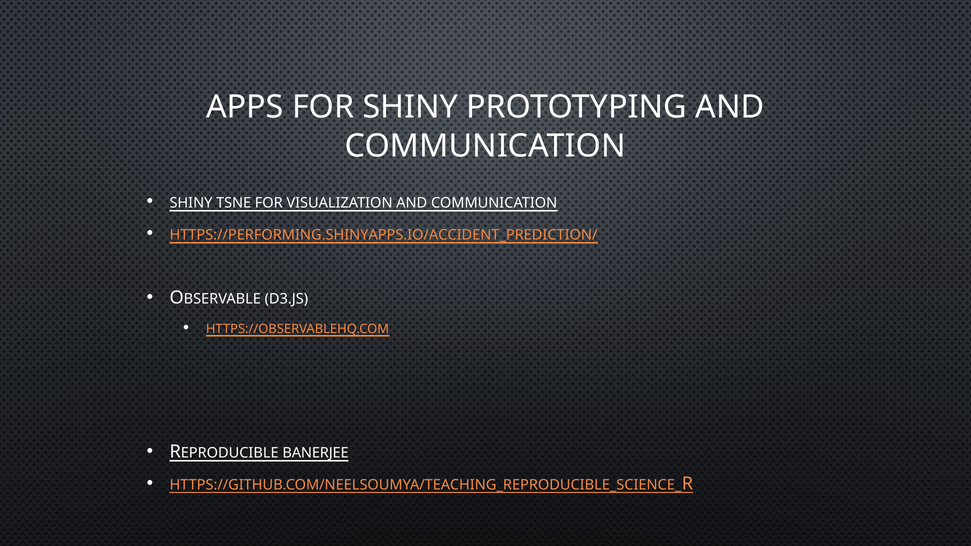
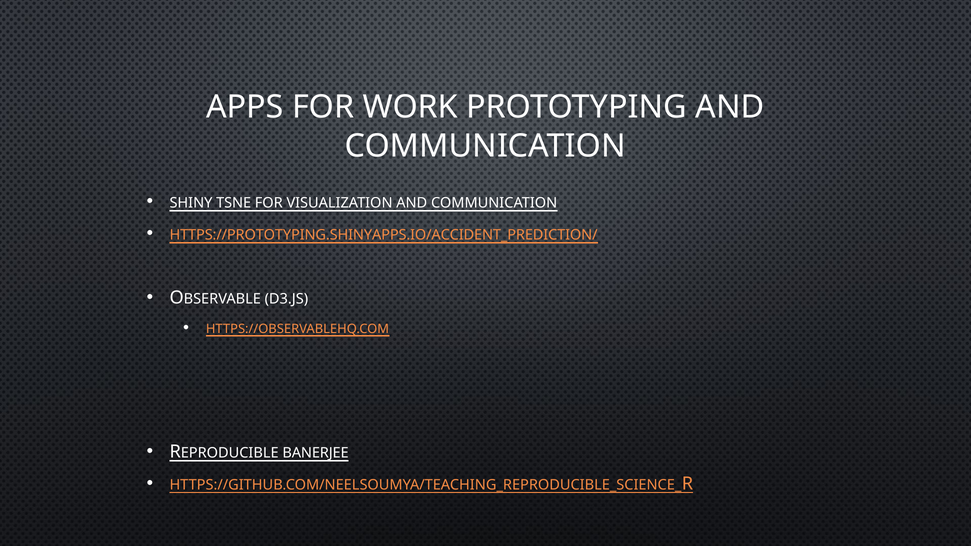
FOR SHINY: SHINY -> WORK
HTTPS://PERFORMING.SHINYAPPS.IO/ACCIDENT_PREDICTION/: HTTPS://PERFORMING.SHINYAPPS.IO/ACCIDENT_PREDICTION/ -> HTTPS://PROTOTYPING.SHINYAPPS.IO/ACCIDENT_PREDICTION/
